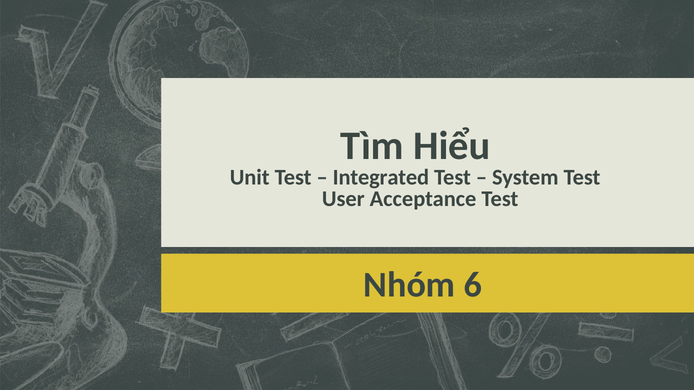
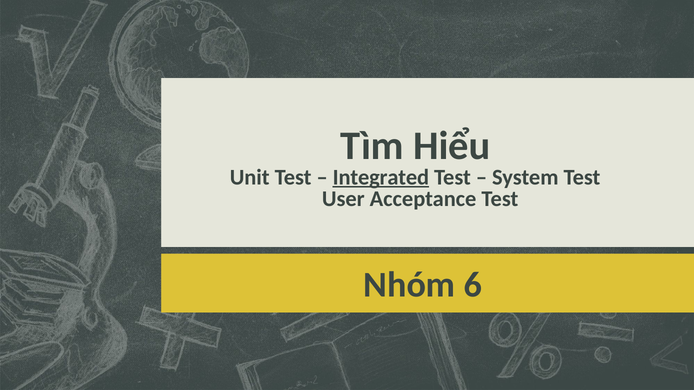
Integrated underline: none -> present
